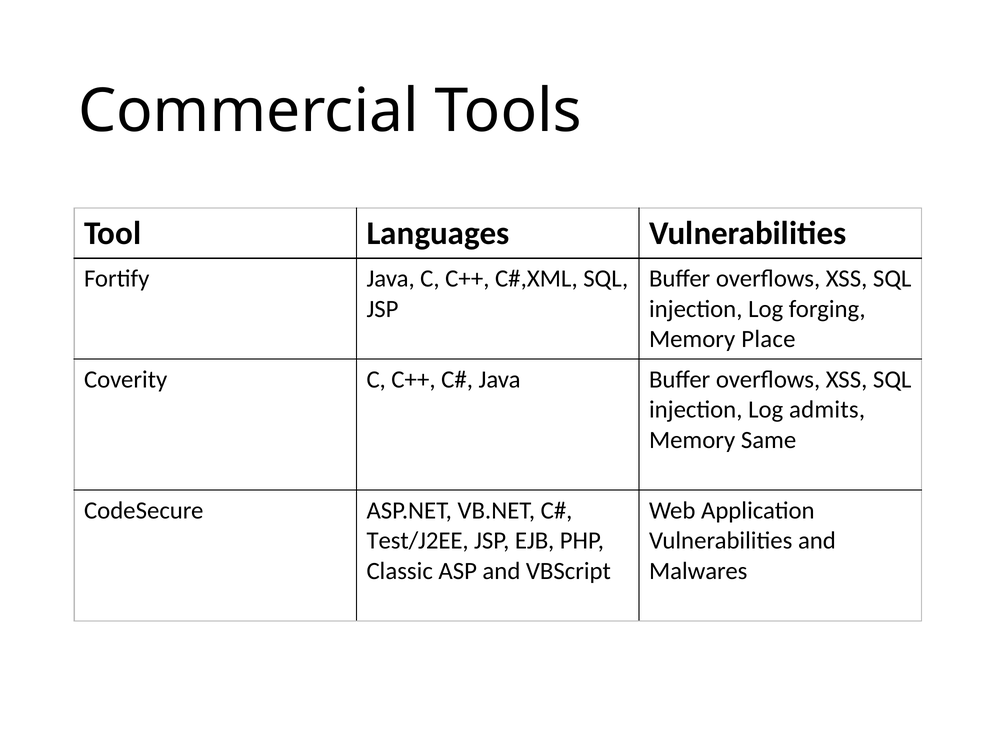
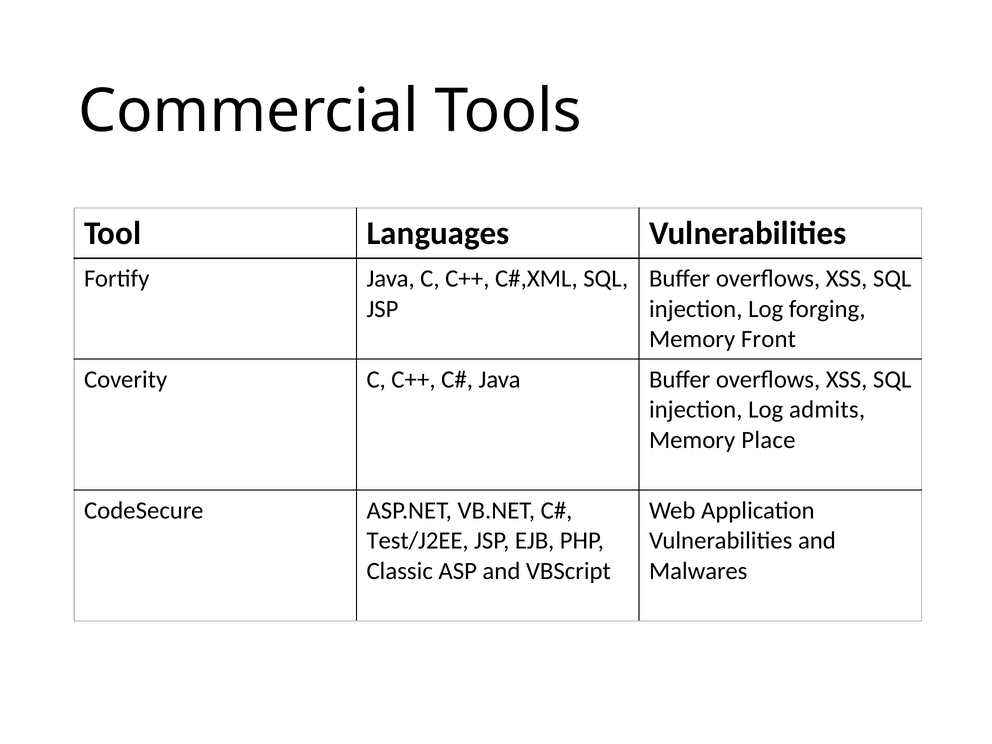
Place: Place -> Front
Same: Same -> Place
